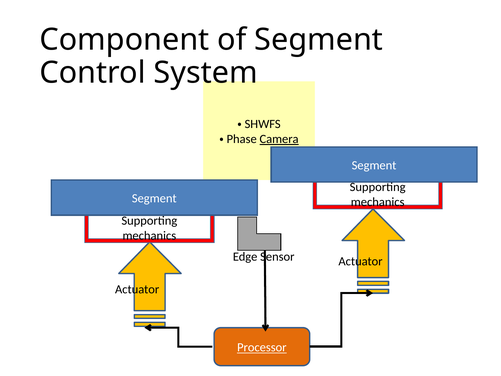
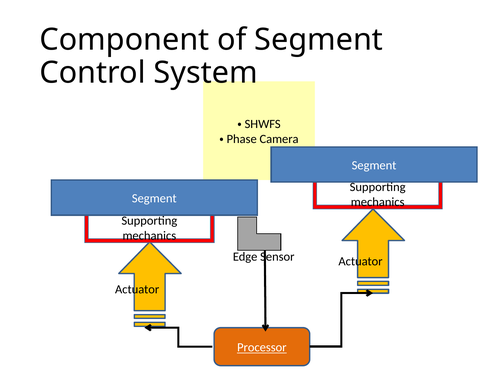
Camera underline: present -> none
